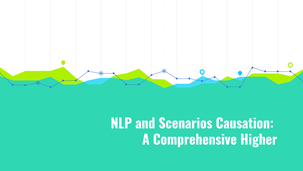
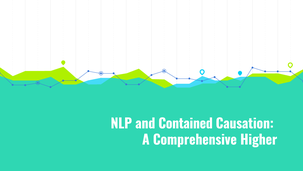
Scenarios: Scenarios -> Contained
